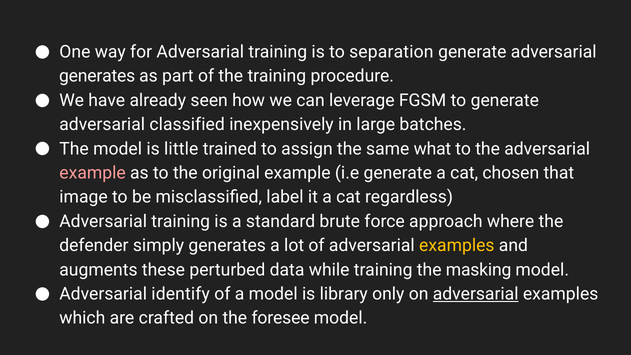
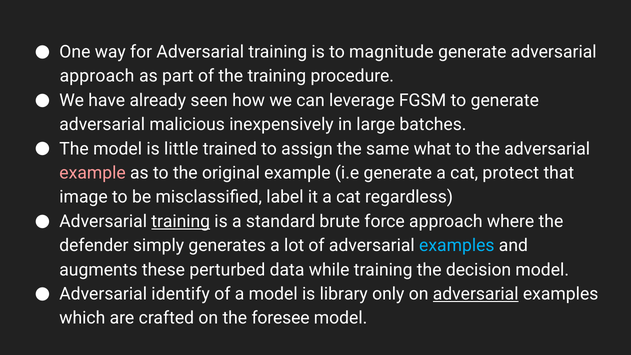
separation: separation -> magnitude
generates at (97, 76): generates -> approach
classified: classified -> malicious
chosen: chosen -> protect
training at (181, 221) underline: none -> present
examples at (457, 245) colour: yellow -> light blue
masking: masking -> decision
